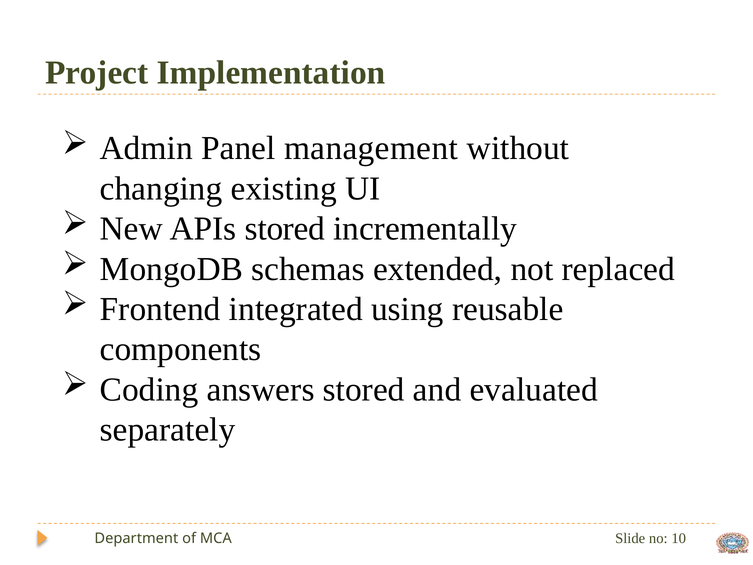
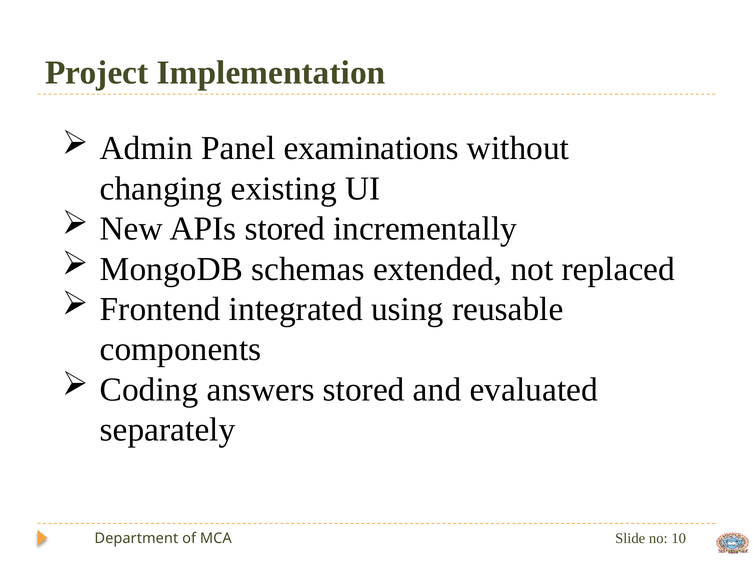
management: management -> examinations
